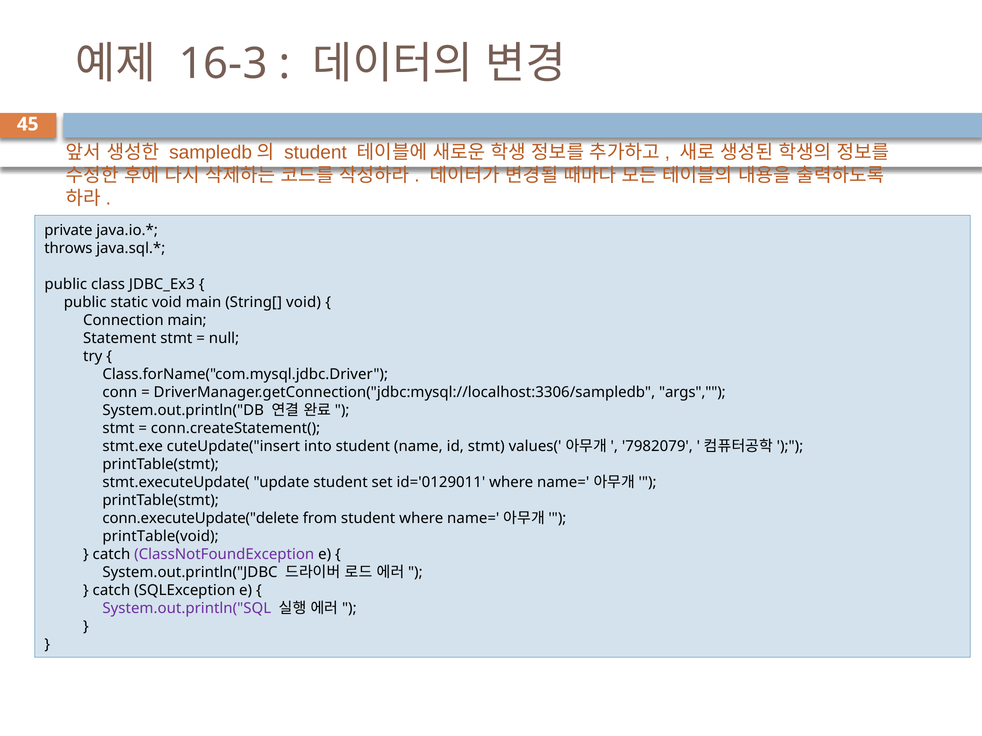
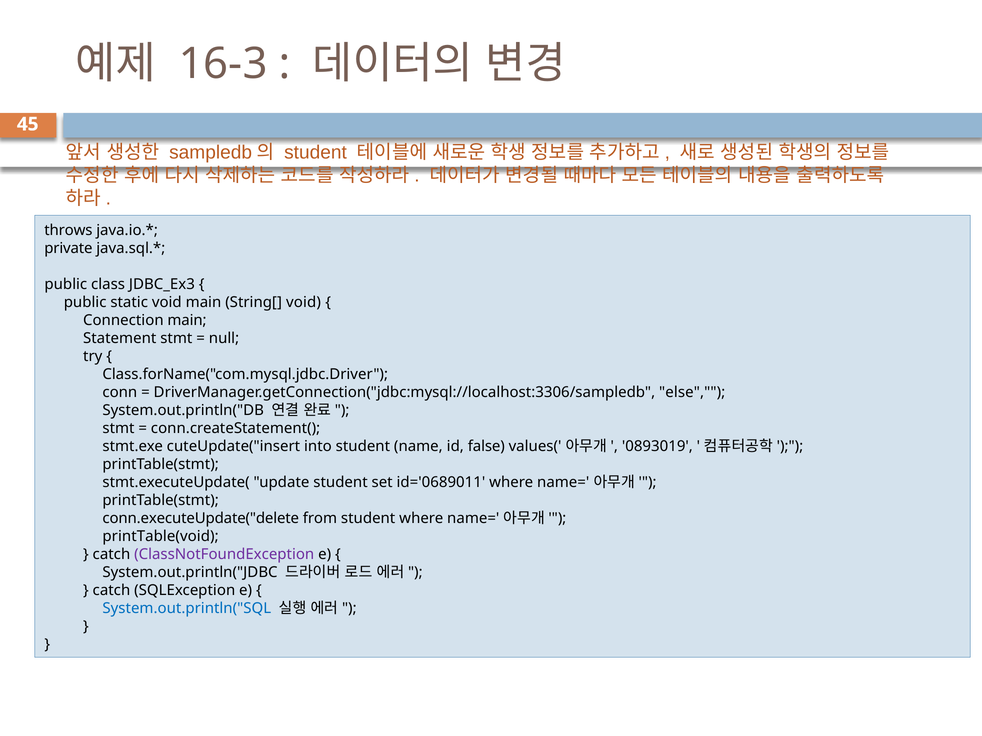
private: private -> throws
throws: throws -> private
args: args -> else
id stmt: stmt -> false
7982079: 7982079 -> 0893019
id='0129011: id='0129011 -> id='0689011
System.out.println("SQL colour: purple -> blue
